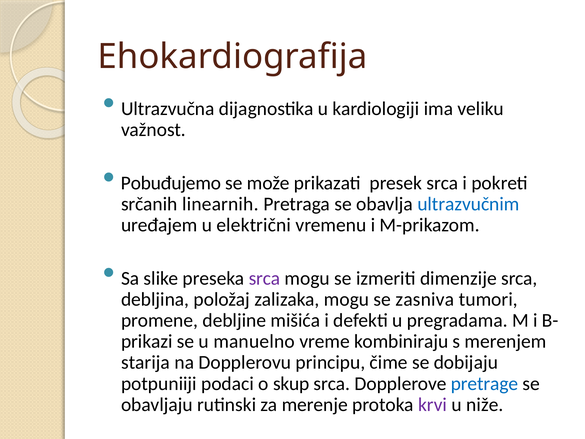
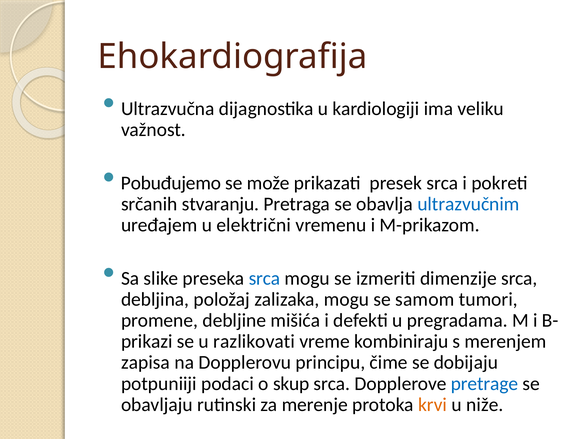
linearnih: linearnih -> stvaranju
srca at (264, 278) colour: purple -> blue
zasniva: zasniva -> samom
manuelno: manuelno -> razlikovati
starija: starija -> zapisa
krvi colour: purple -> orange
